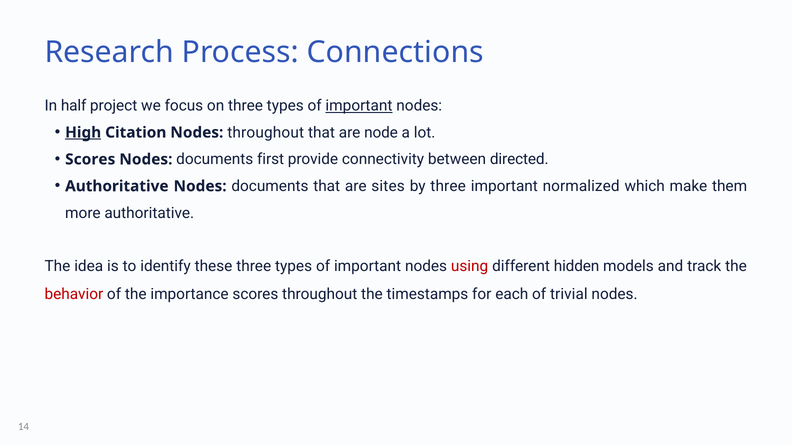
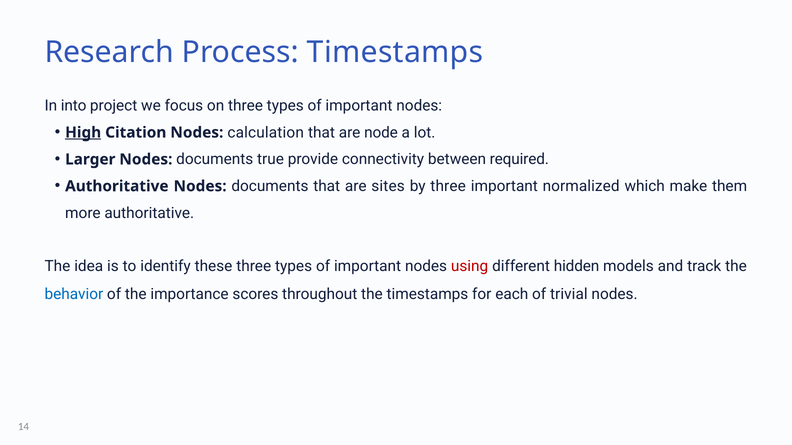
Process Connections: Connections -> Timestamps
half: half -> into
important at (359, 106) underline: present -> none
Nodes throughout: throughout -> calculation
Scores at (90, 160): Scores -> Larger
first: first -> true
directed: directed -> required
behavior colour: red -> blue
